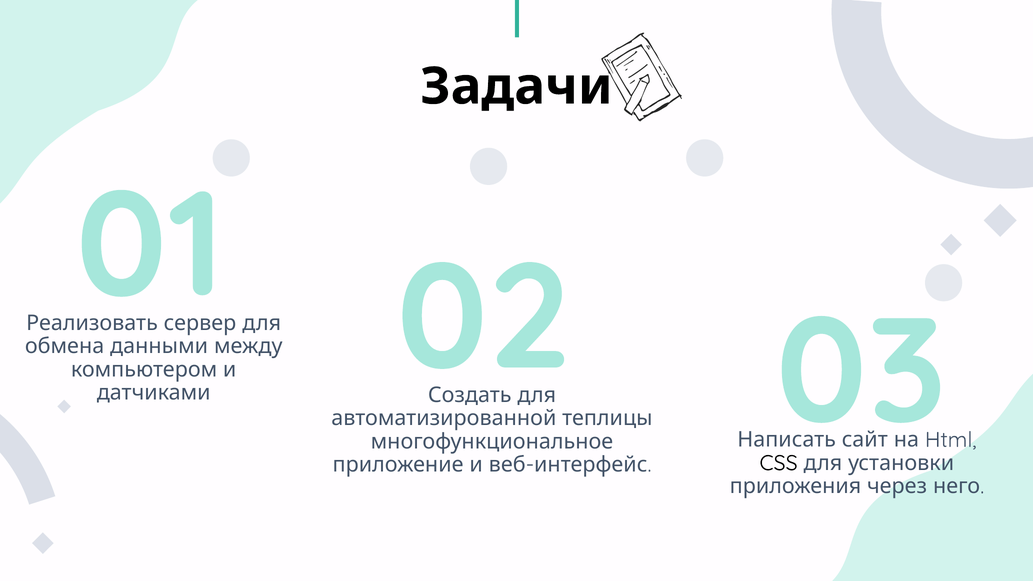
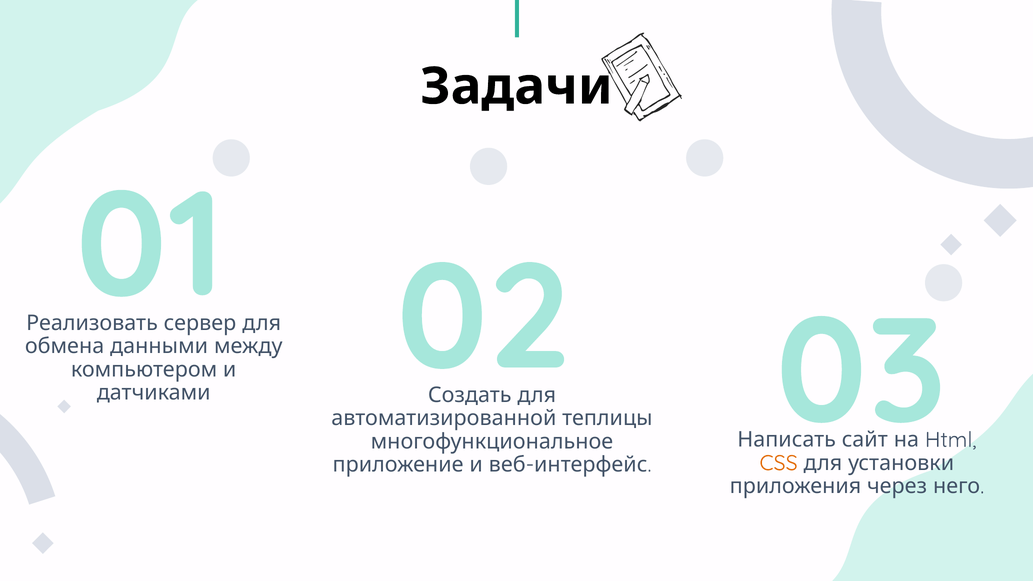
CSS colour: black -> orange
